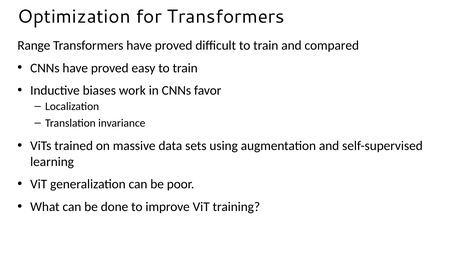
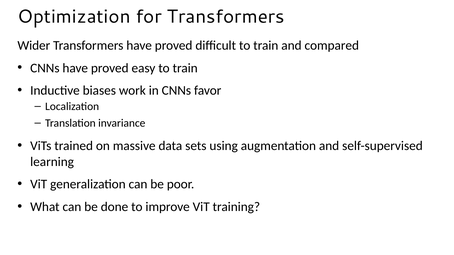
Range: Range -> Wider
